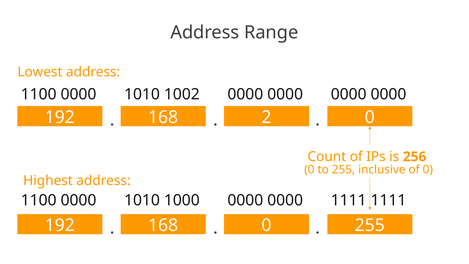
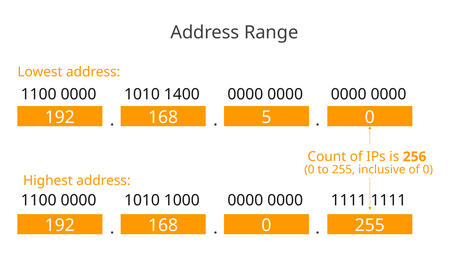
1002: 1002 -> 1400
2: 2 -> 5
